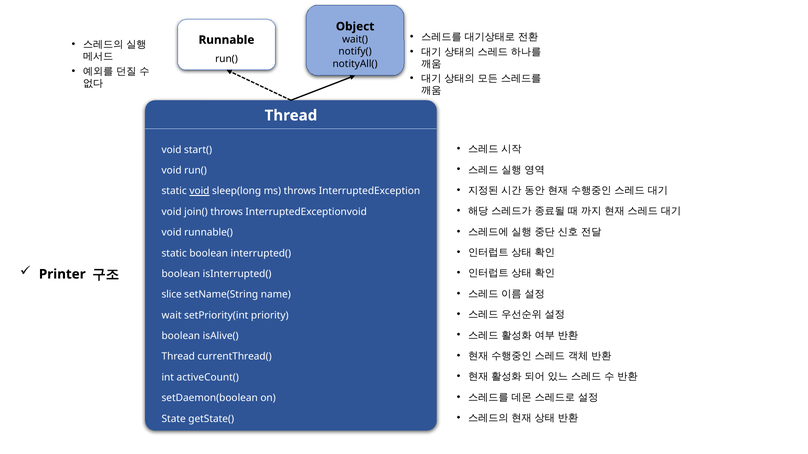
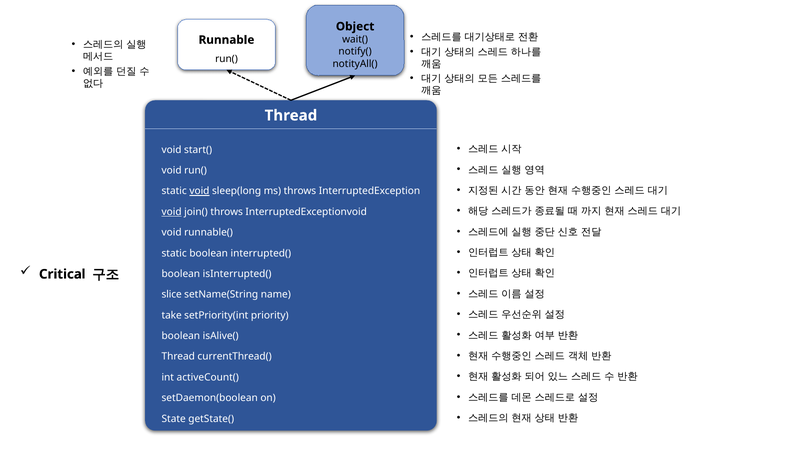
void at (172, 212) underline: none -> present
Printer: Printer -> Critical
wait: wait -> take
